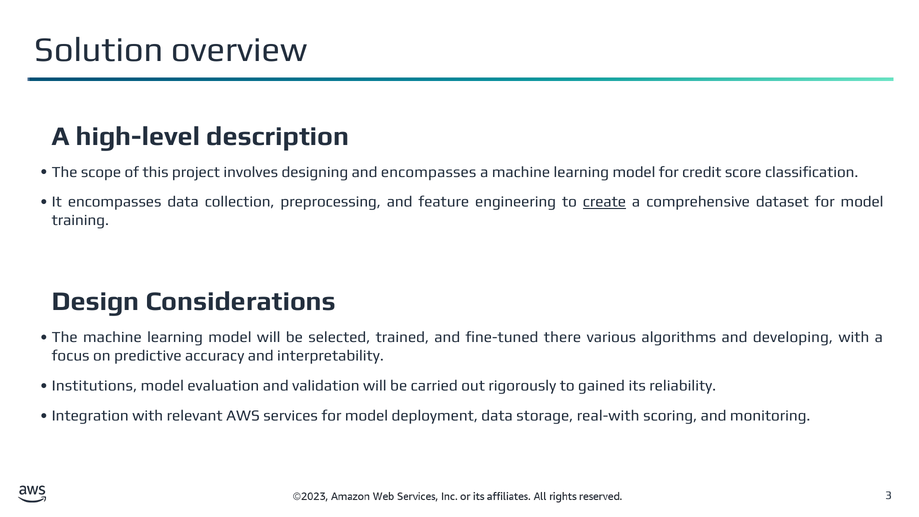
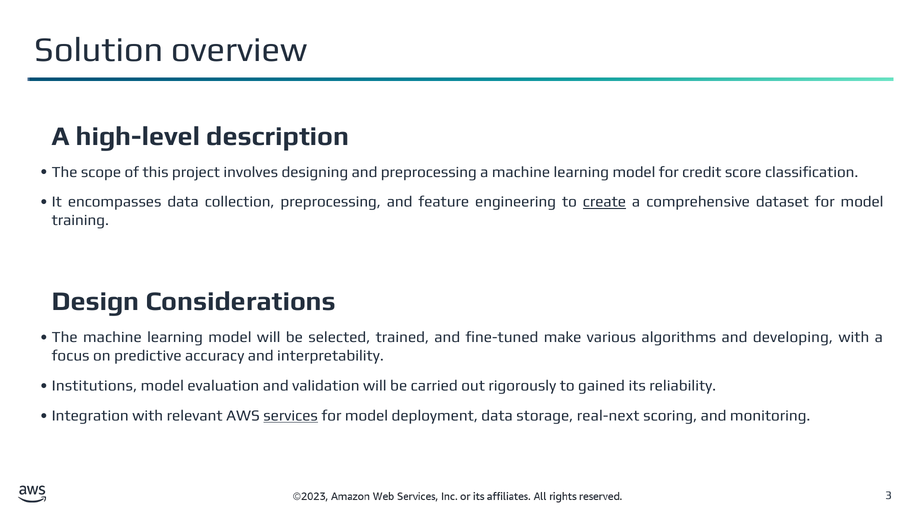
and encompasses: encompasses -> preprocessing
there: there -> make
services underline: none -> present
real-with: real-with -> real-next
